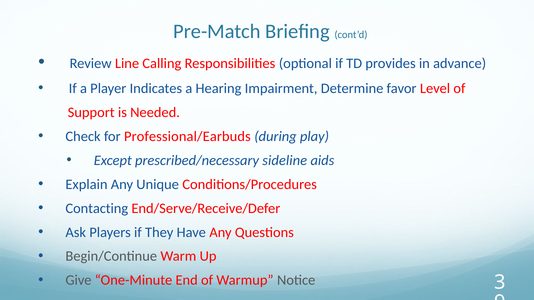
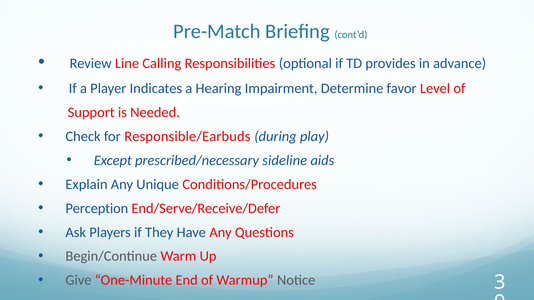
Professional/Earbuds: Professional/Earbuds -> Responsible/Earbuds
Contacting: Contacting -> Perception
